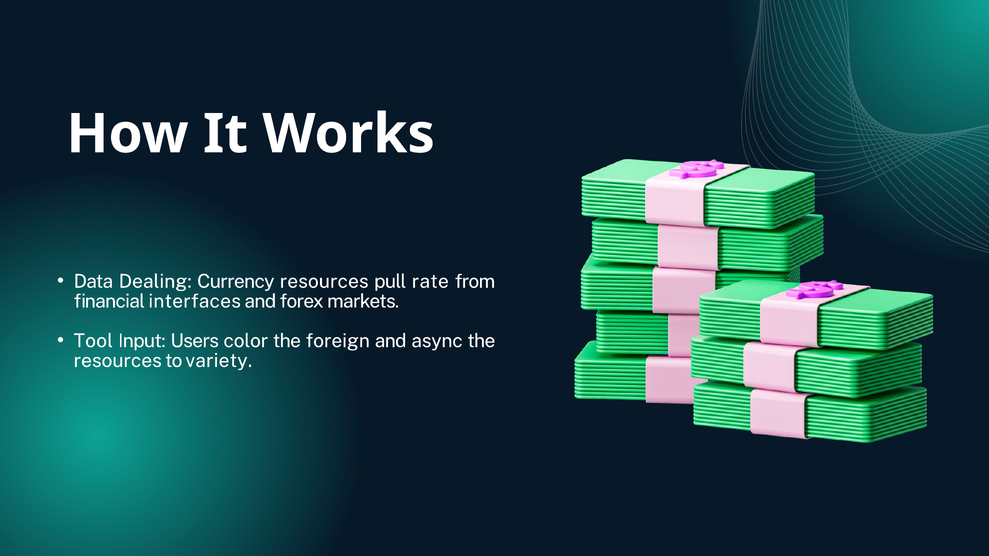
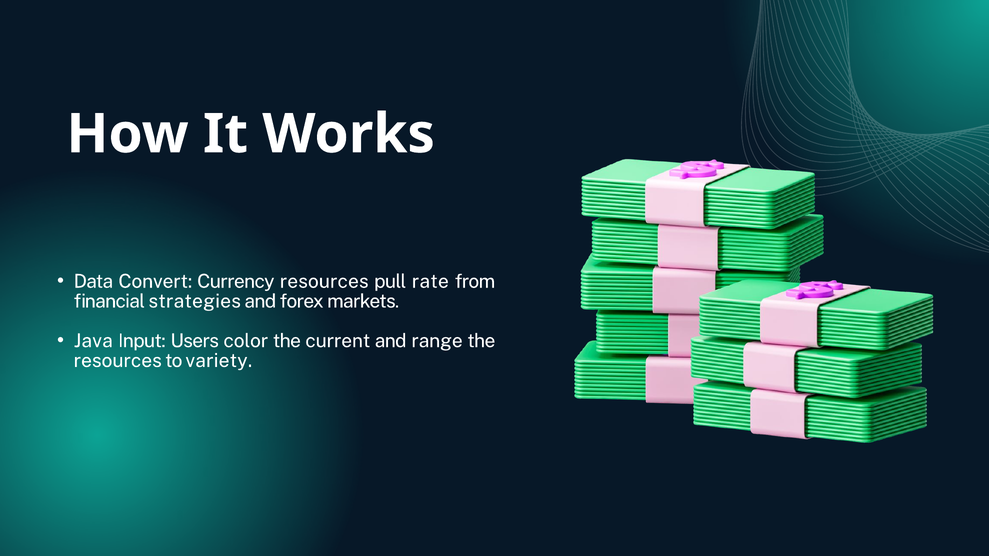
Dealing: Dealing -> Convert
interfaces: interfaces -> strategies
Tool: Tool -> Java
foreign: foreign -> current
async: async -> range
